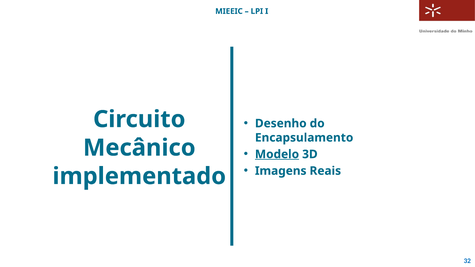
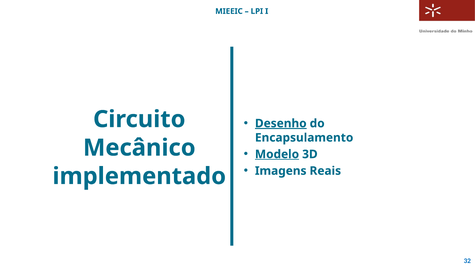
Desenho underline: none -> present
